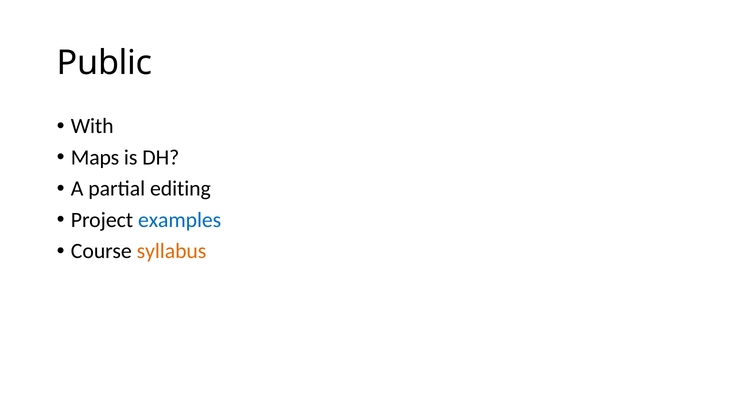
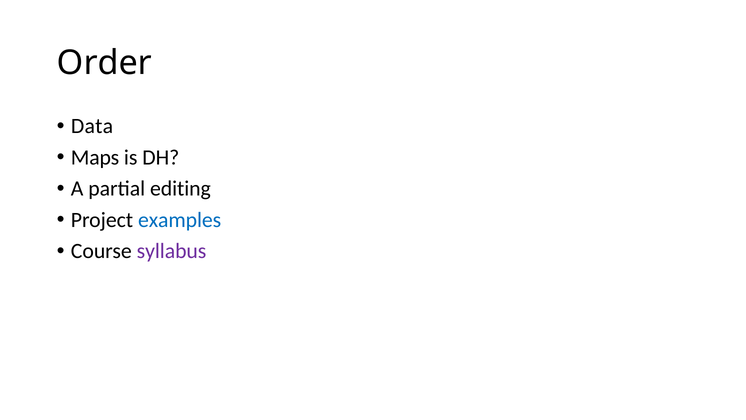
Public: Public -> Order
With: With -> Data
syllabus colour: orange -> purple
